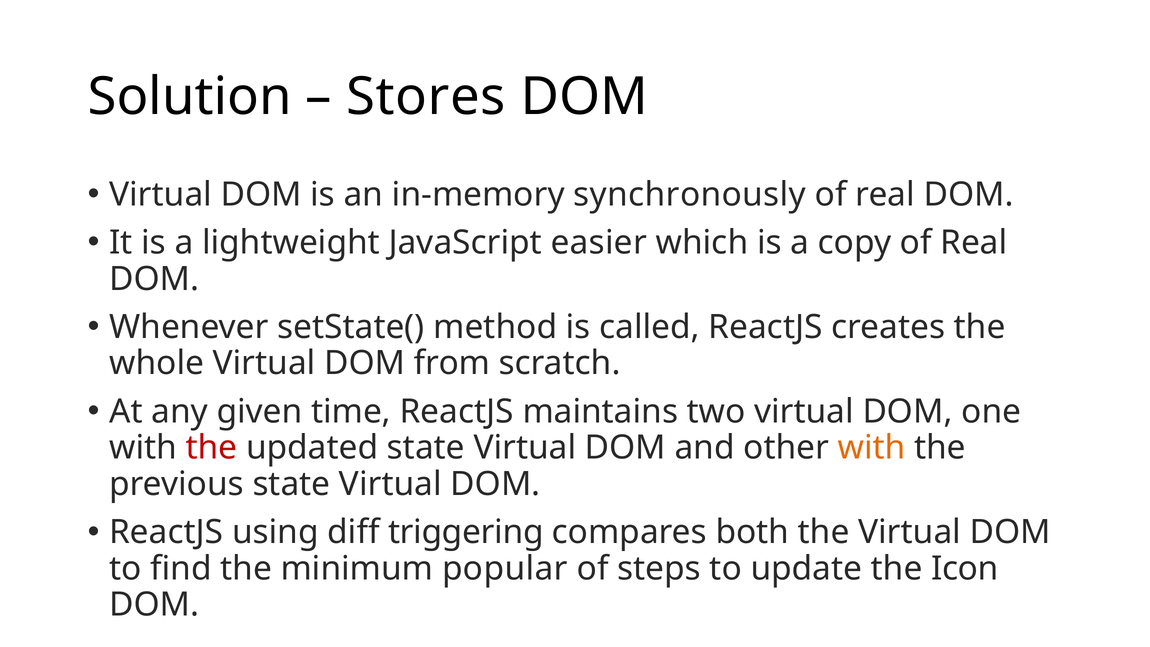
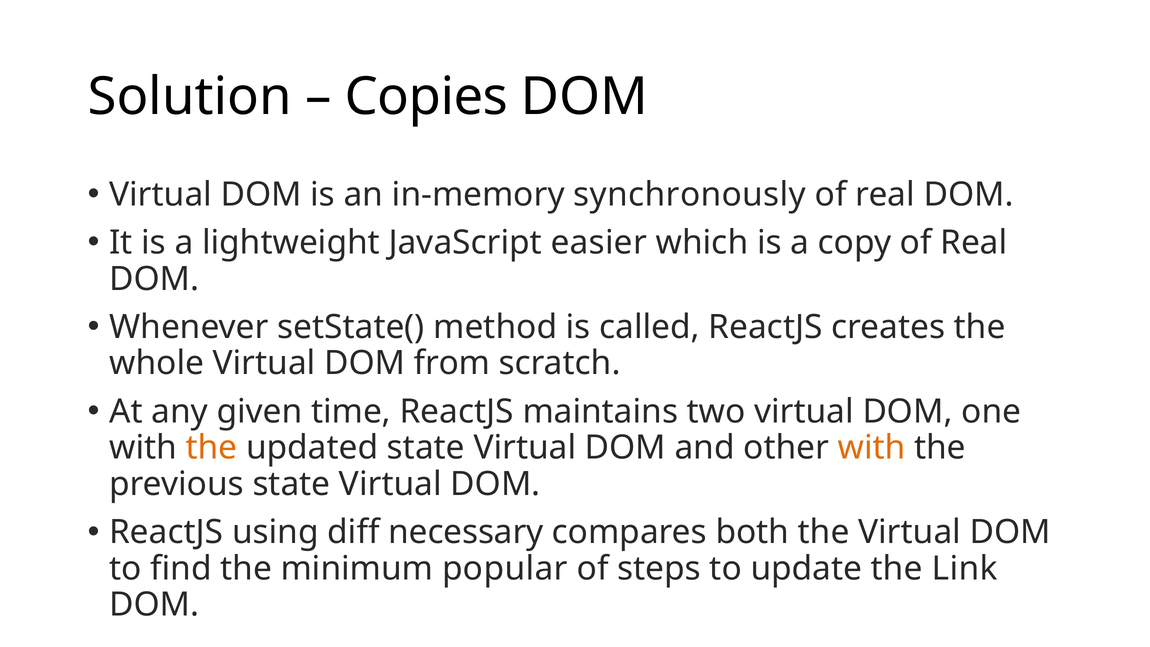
Stores: Stores -> Copies
the at (211, 448) colour: red -> orange
triggering: triggering -> necessary
Icon: Icon -> Link
